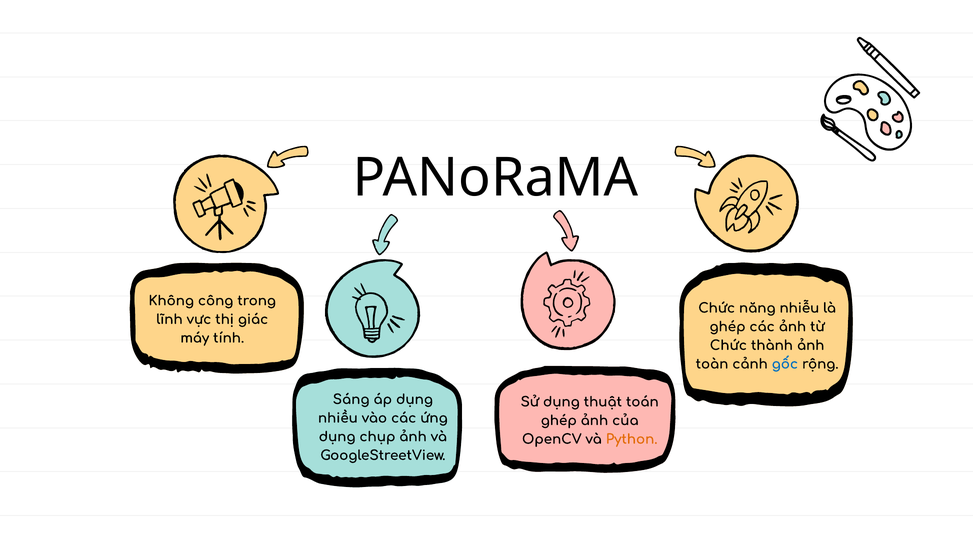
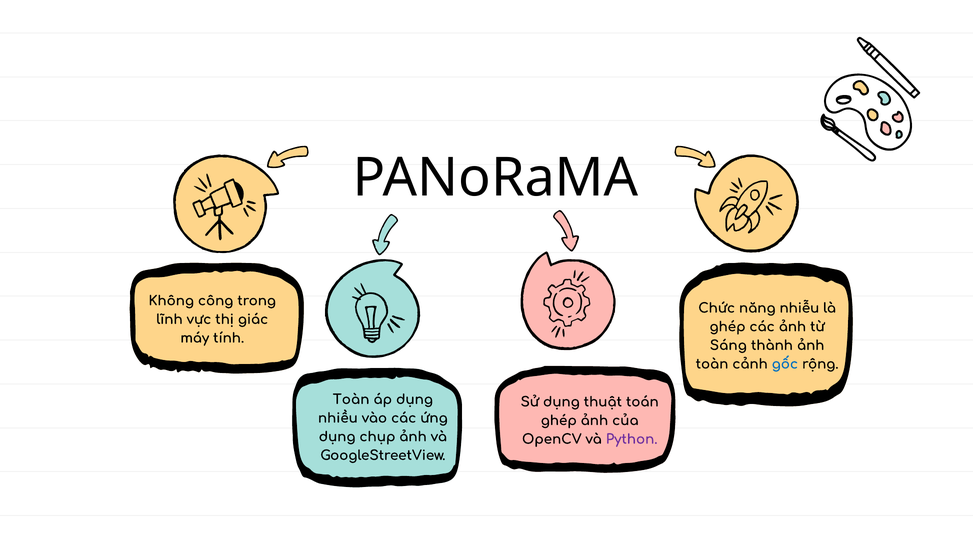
Chức at (728, 346): Chức -> Sáng
Sáng at (351, 400): Sáng -> Toàn
Python colour: orange -> purple
